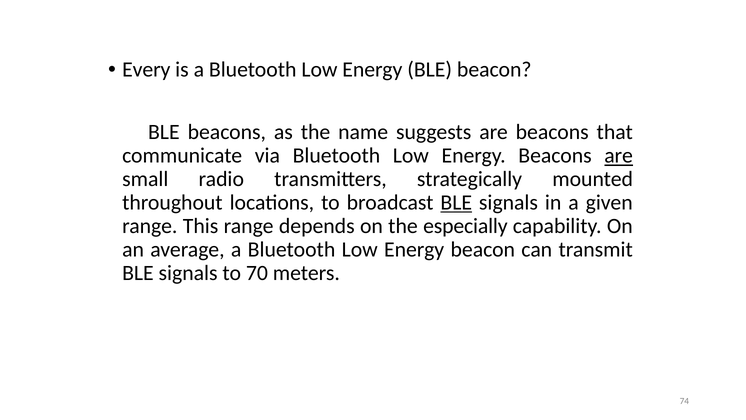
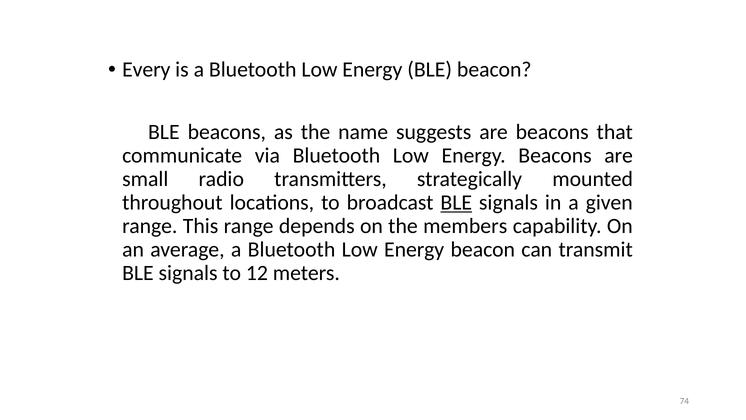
are at (619, 156) underline: present -> none
especially: especially -> members
70: 70 -> 12
